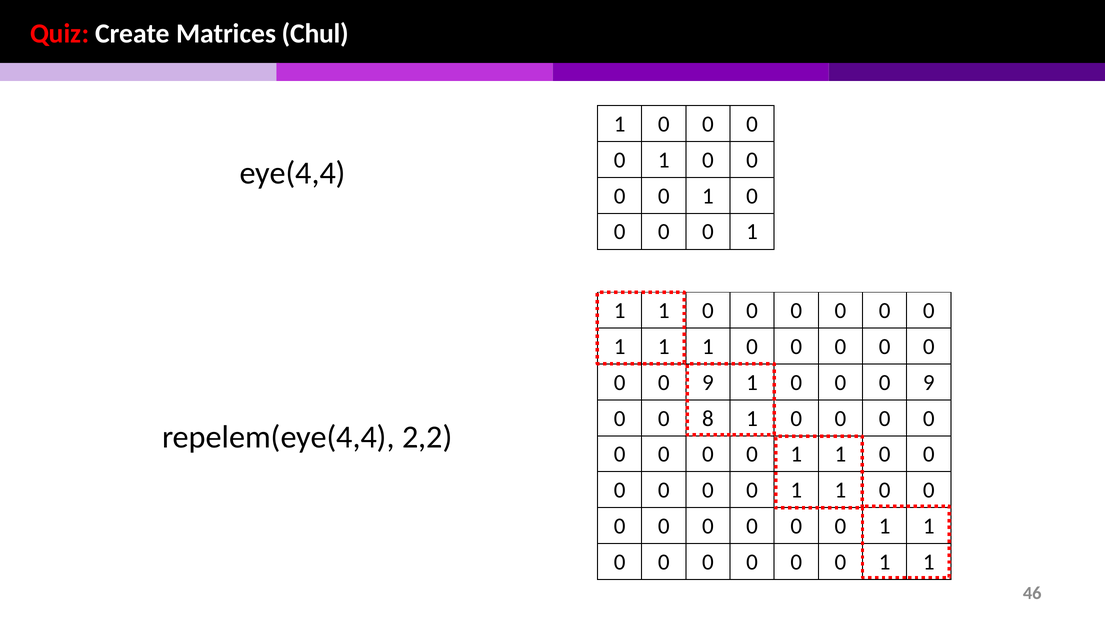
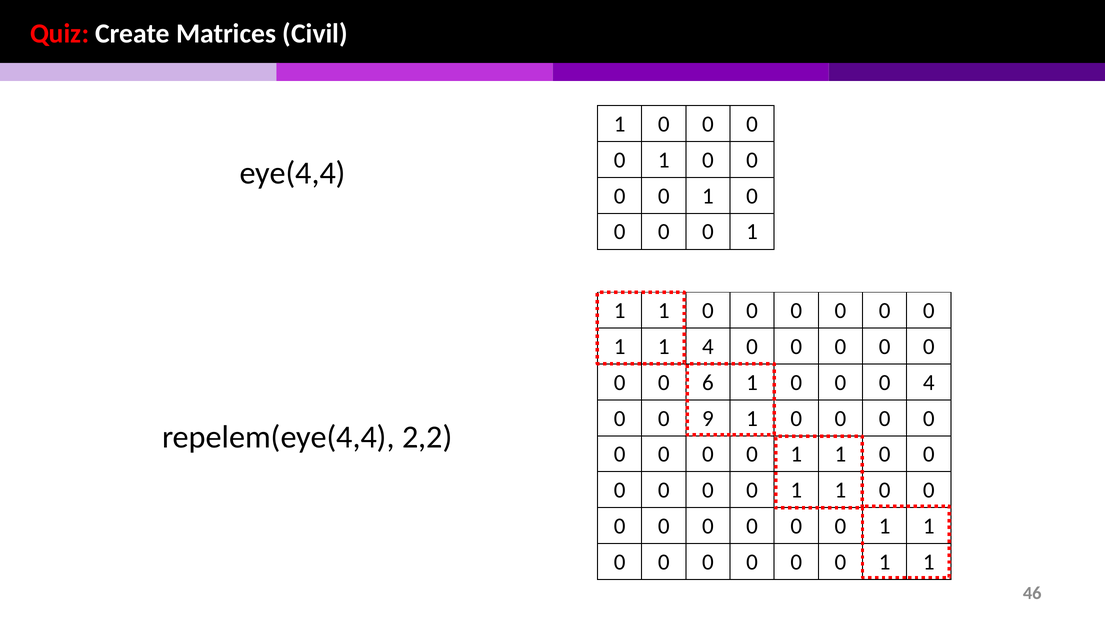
Chul: Chul -> Civil
1 at (708, 347): 1 -> 4
9 at (708, 383): 9 -> 6
9 at (929, 383): 9 -> 4
8: 8 -> 9
